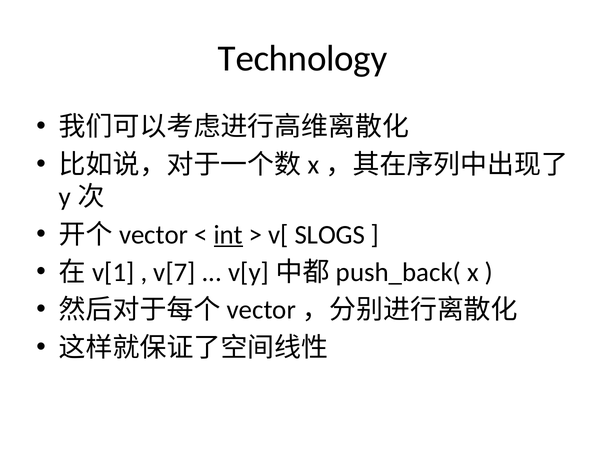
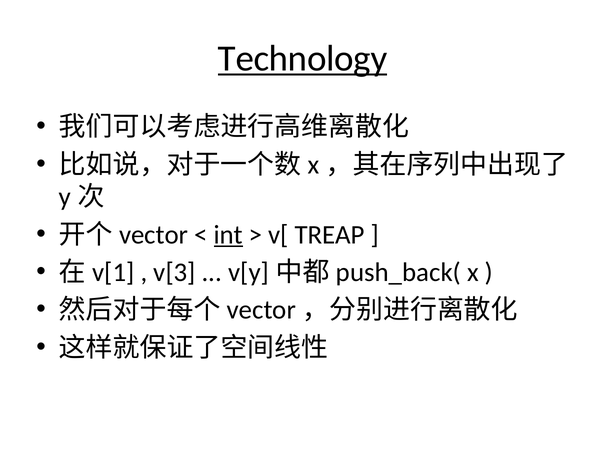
Technology underline: none -> present
SLOGS: SLOGS -> TREAP
v[7: v[7 -> v[3
